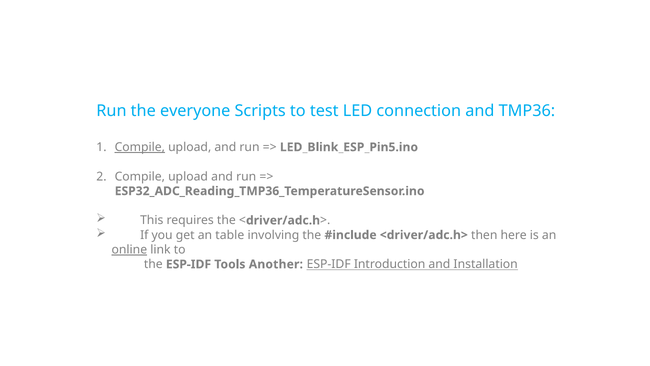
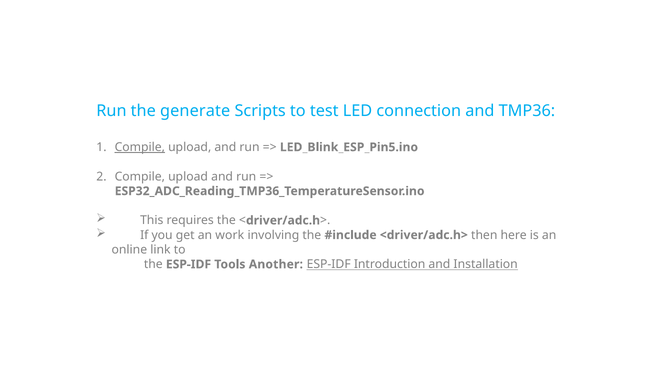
everyone: everyone -> generate
table: table -> work
online underline: present -> none
